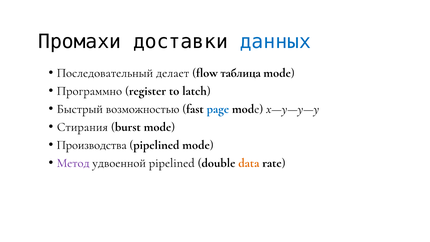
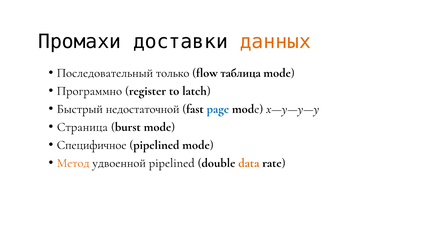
данных colour: blue -> orange
делает: делает -> только
возможностью: возможностью -> недостаточной
Стирания: Стирания -> Страница
Производства: Производства -> Специфичное
Метод colour: purple -> orange
